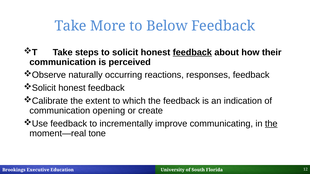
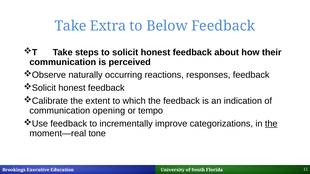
More: More -> Extra
feedback at (192, 52) underline: present -> none
create: create -> tempo
communicating: communicating -> categorizations
